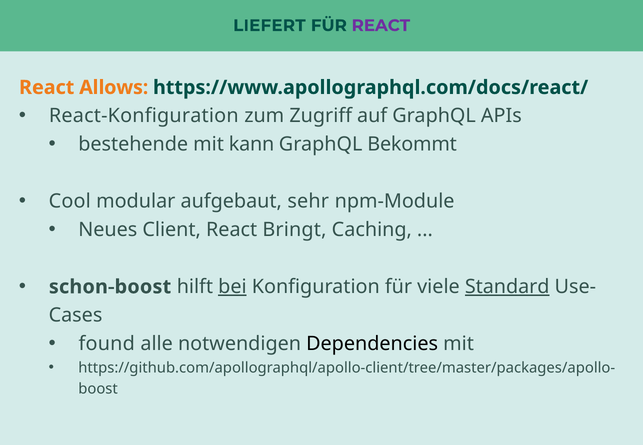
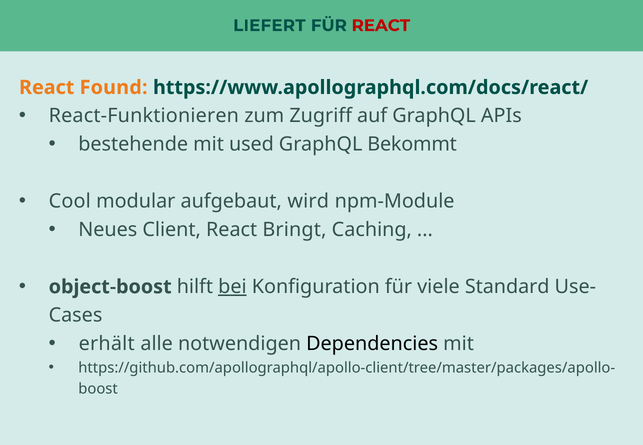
REACT at (381, 26) colour: purple -> red
Allows: Allows -> Found
React-Konfiguration: React-Konfiguration -> React-Funktionieren
kann: kann -> used
sehr: sehr -> wird
schon-boost: schon-boost -> object-boost
Standard underline: present -> none
found: found -> erhält
